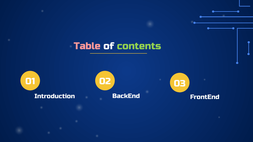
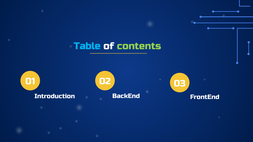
Table colour: pink -> light blue
